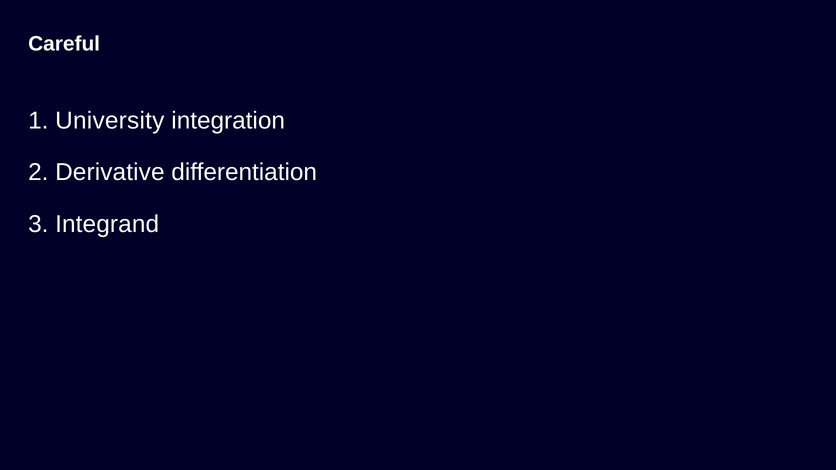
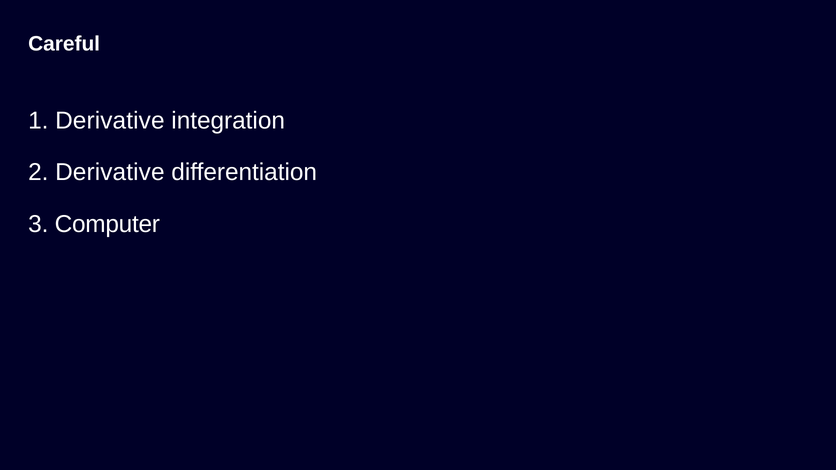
1 University: University -> Derivative
Integrand: Integrand -> Computer
